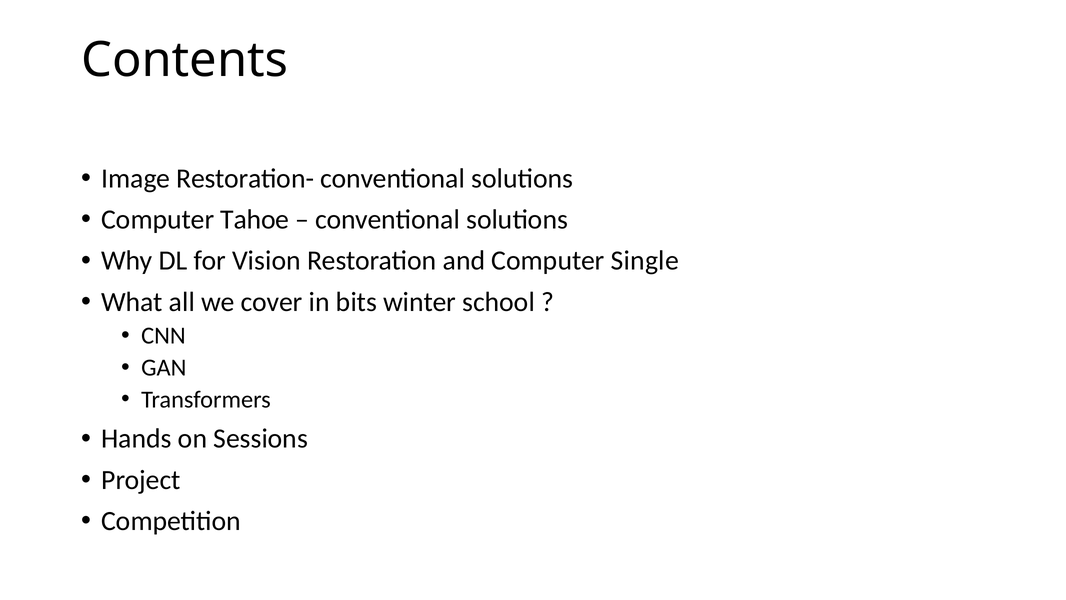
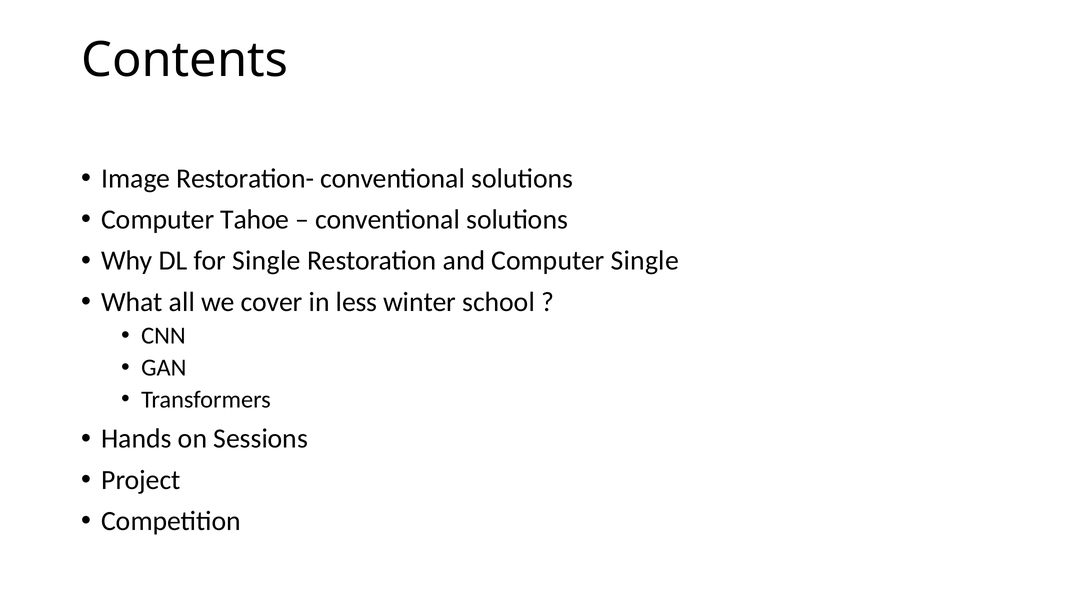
for Vision: Vision -> Single
bits: bits -> less
